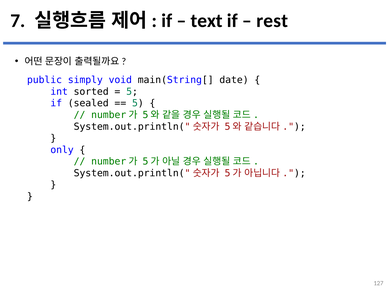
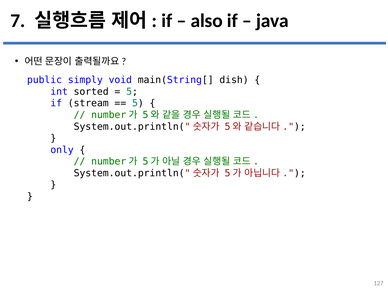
text: text -> also
rest: rest -> java
date: date -> dish
sealed: sealed -> stream
